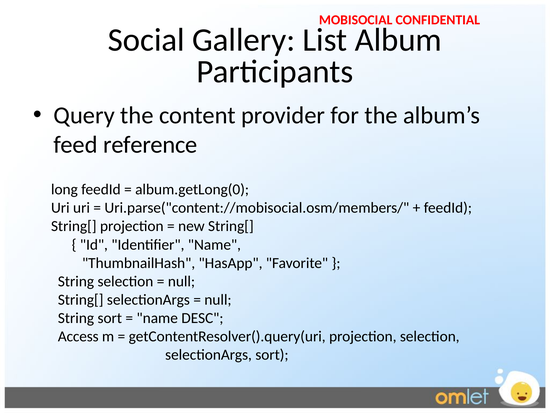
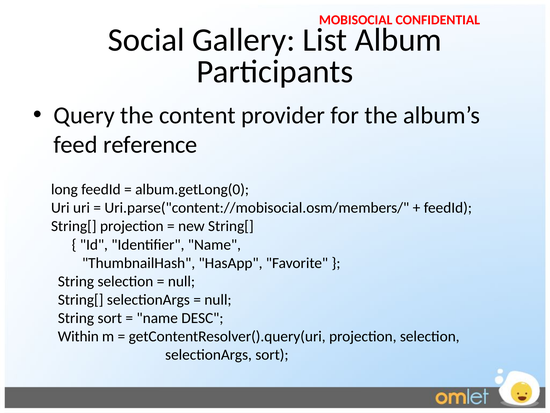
Access: Access -> Within
